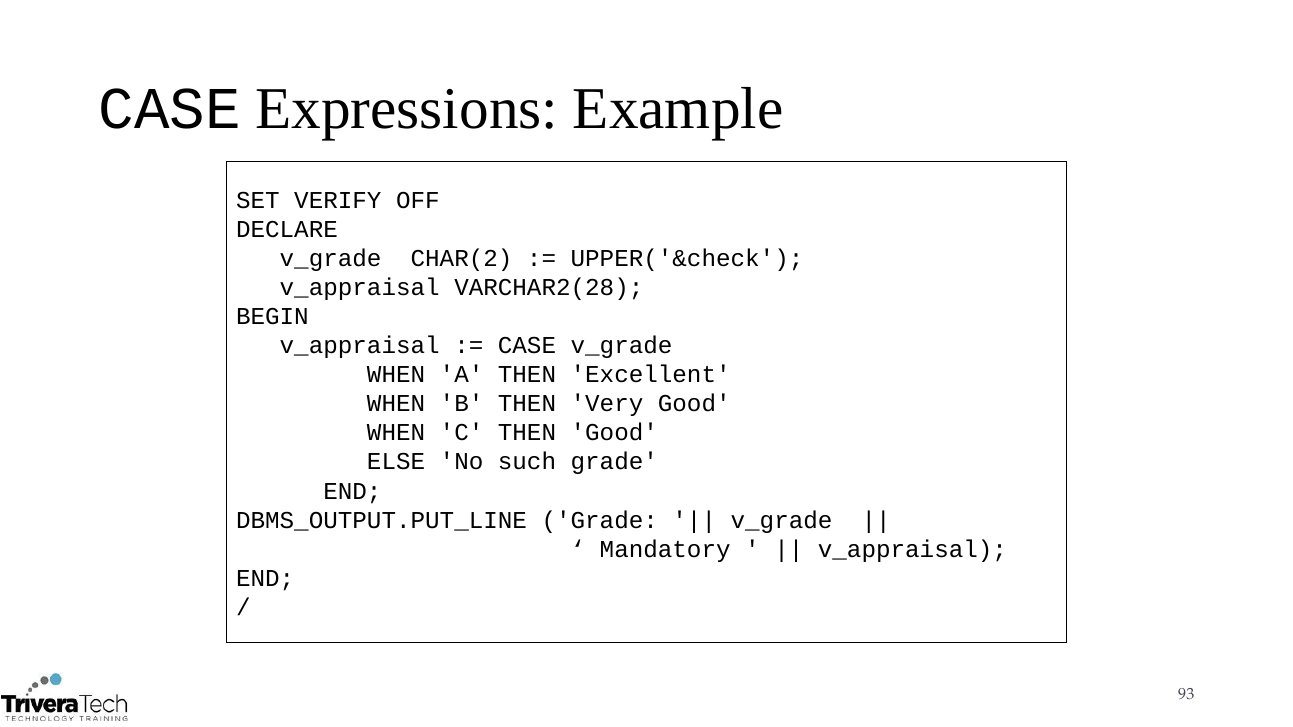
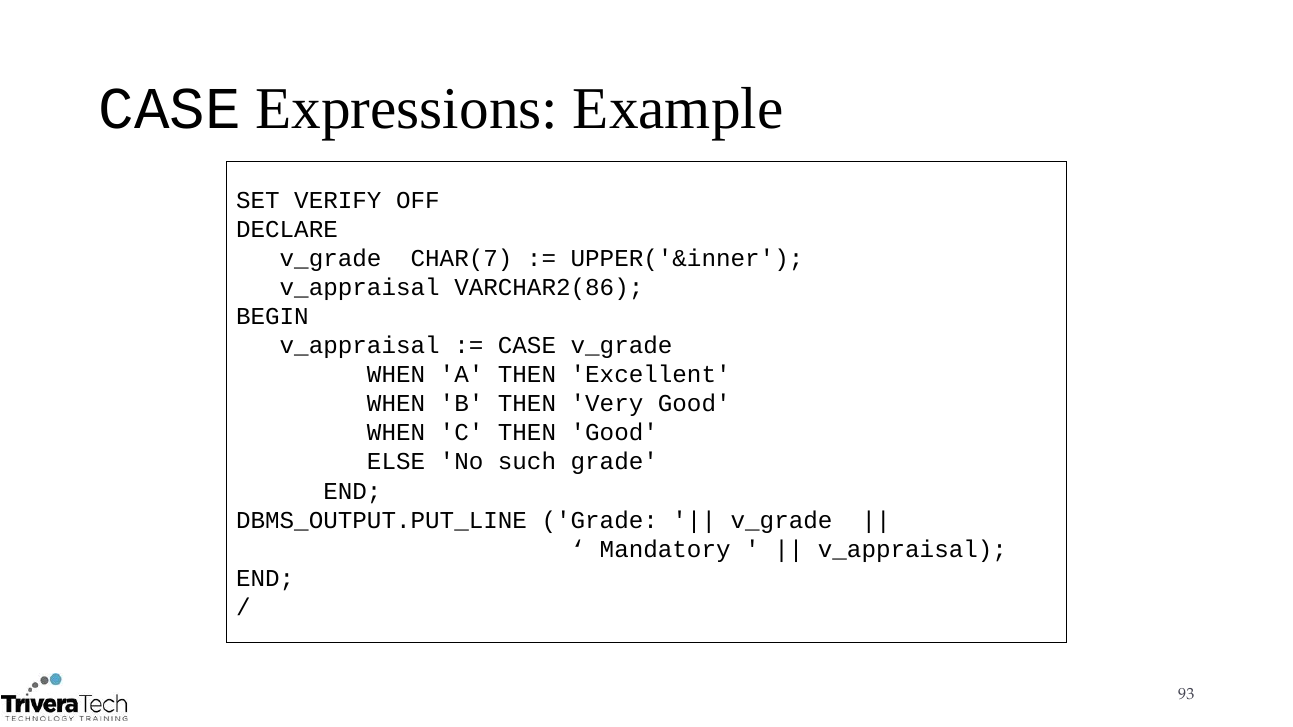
CHAR(2: CHAR(2 -> CHAR(7
UPPER('&check: UPPER('&check -> UPPER('&inner
VARCHAR2(28: VARCHAR2(28 -> VARCHAR2(86
